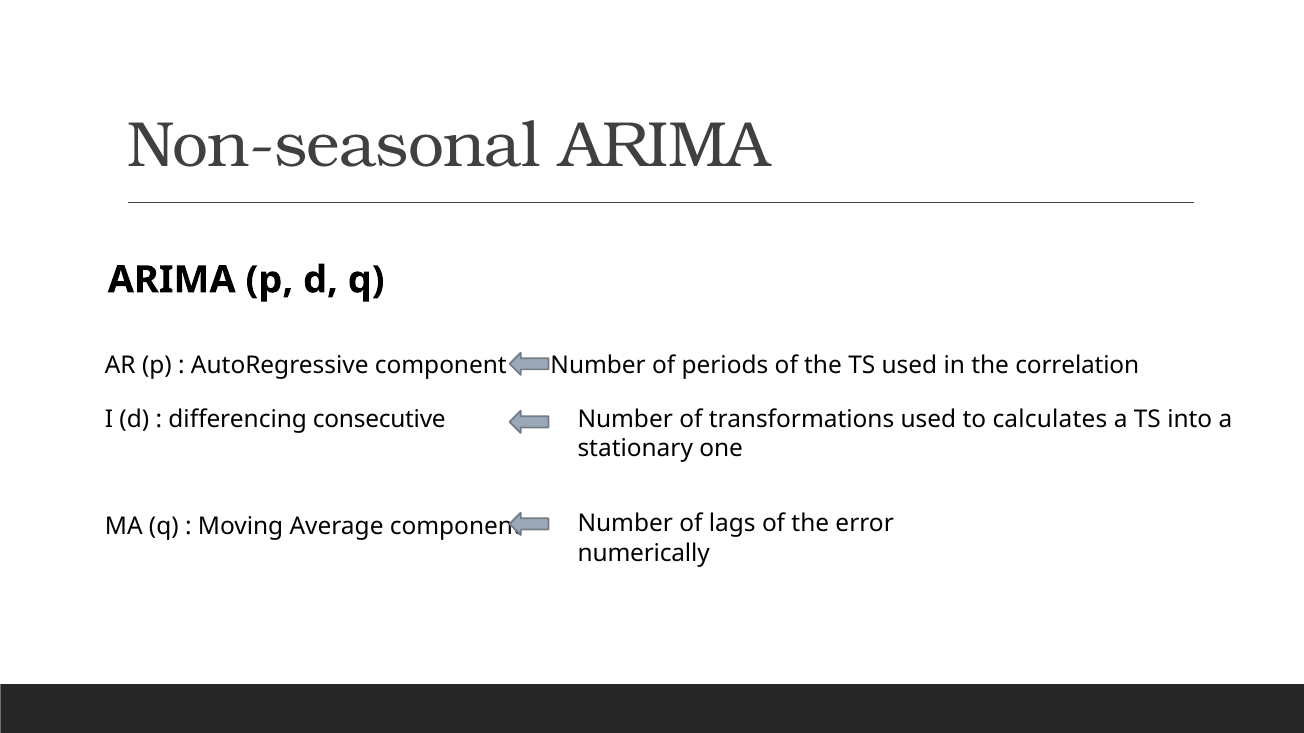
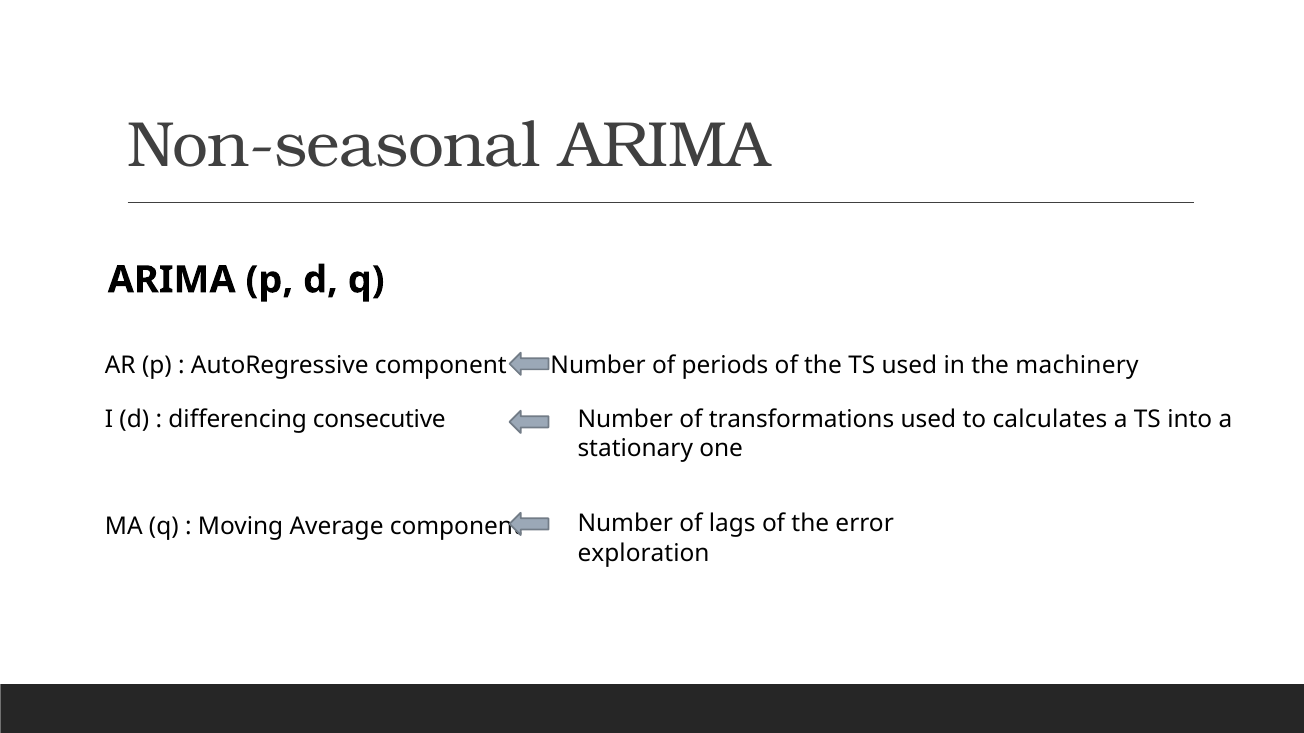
correlation: correlation -> machinery
numerically: numerically -> exploration
